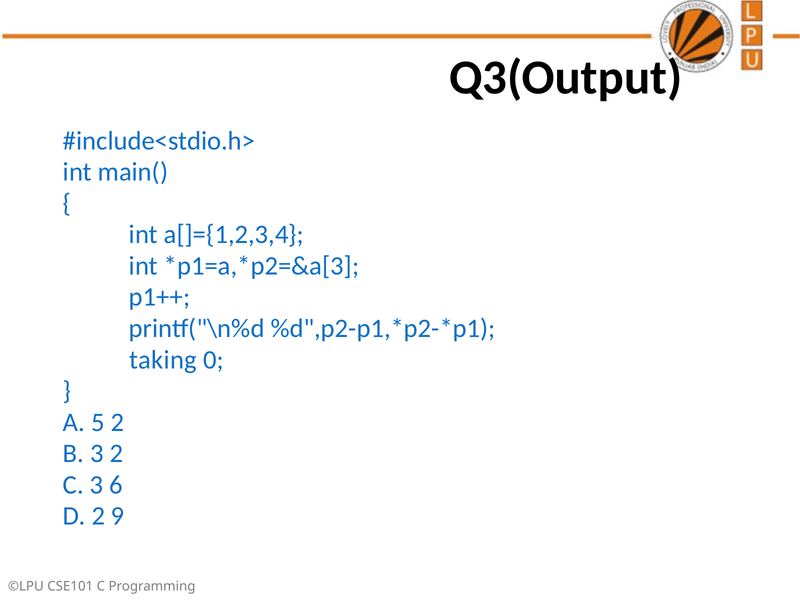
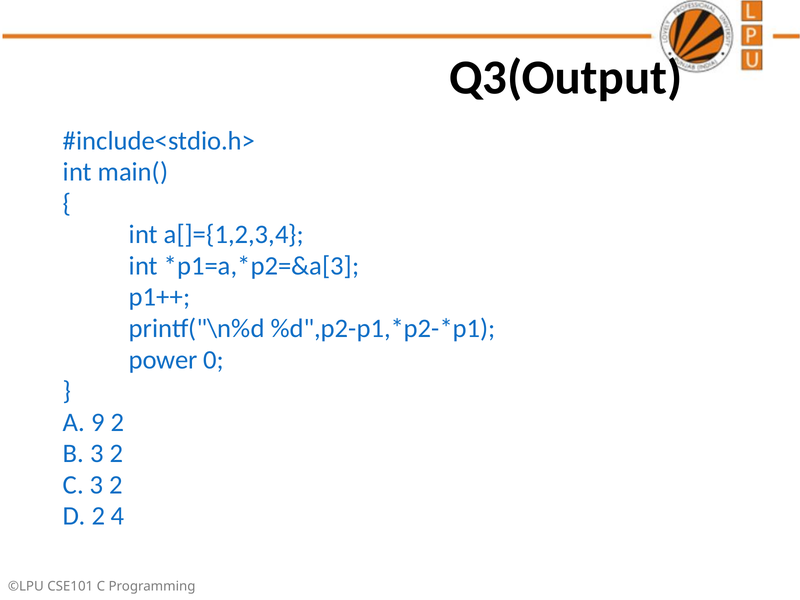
taking: taking -> power
5: 5 -> 9
C 3 6: 6 -> 2
9: 9 -> 4
